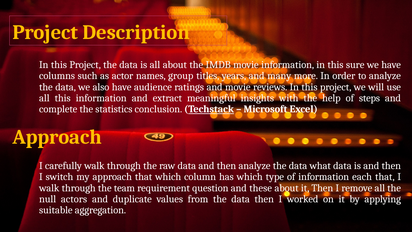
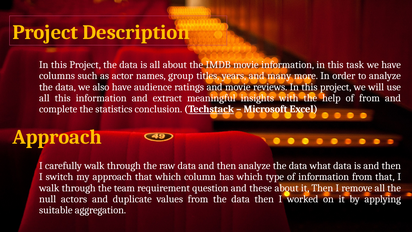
sure: sure -> task
of steps: steps -> from
information each: each -> from
